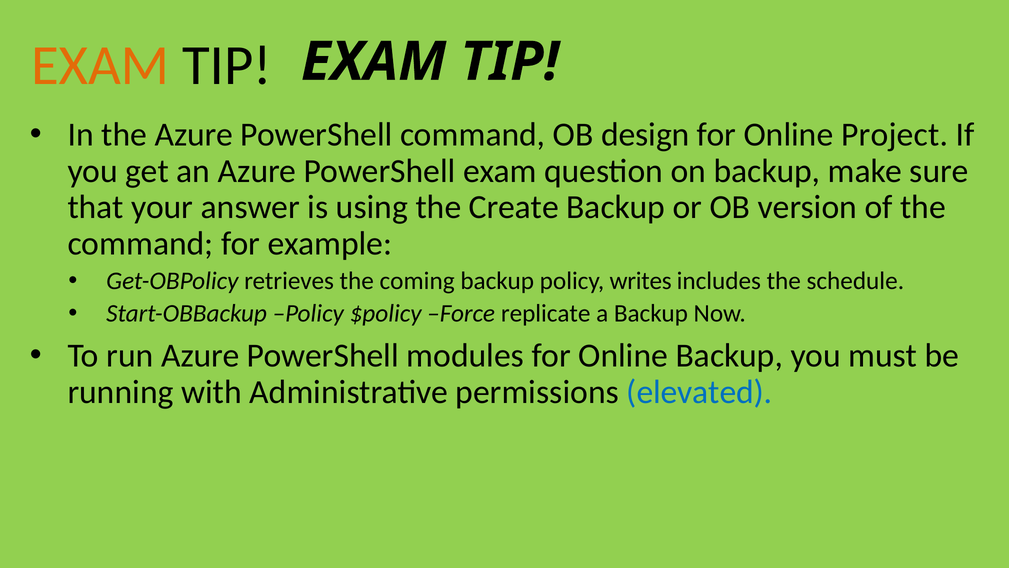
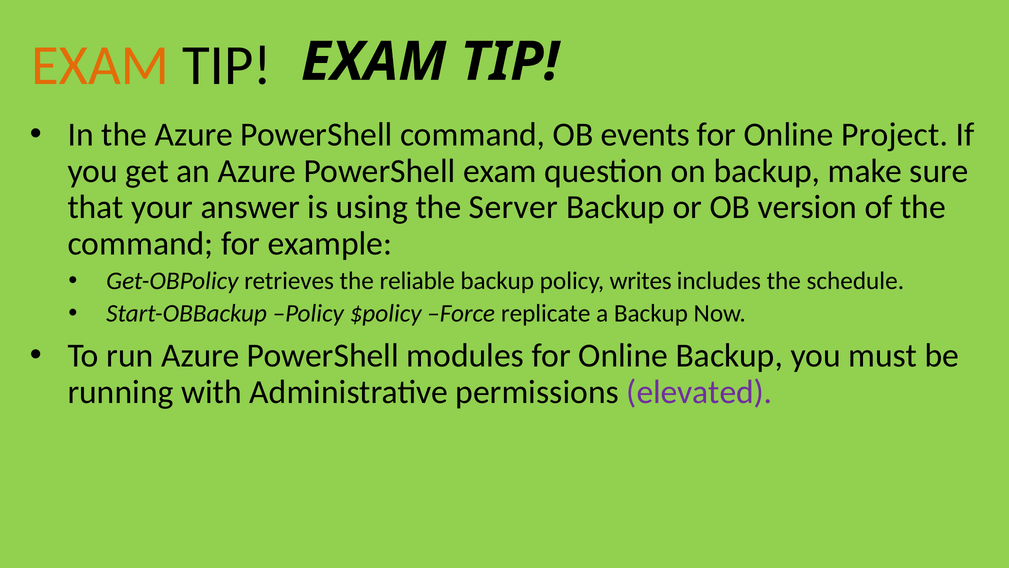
design: design -> events
Create: Create -> Server
coming: coming -> reliable
elevated colour: blue -> purple
